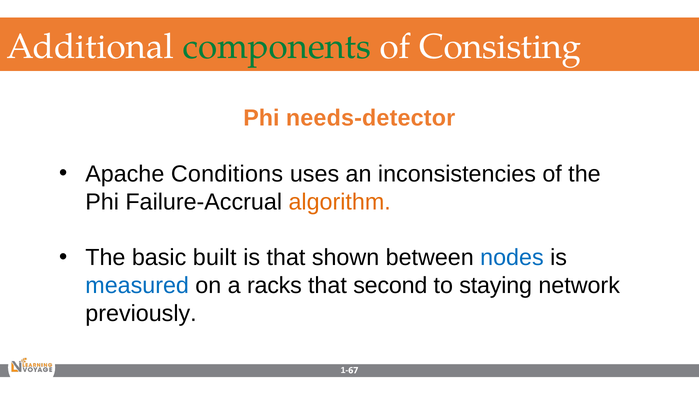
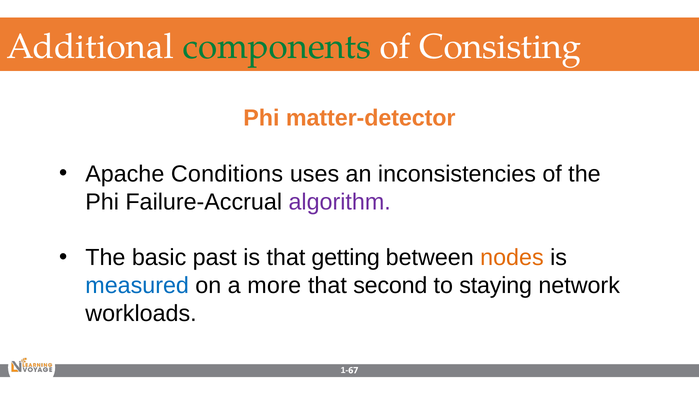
needs-detector: needs-detector -> matter-detector
algorithm colour: orange -> purple
built: built -> past
shown: shown -> getting
nodes colour: blue -> orange
racks: racks -> more
previously: previously -> workloads
